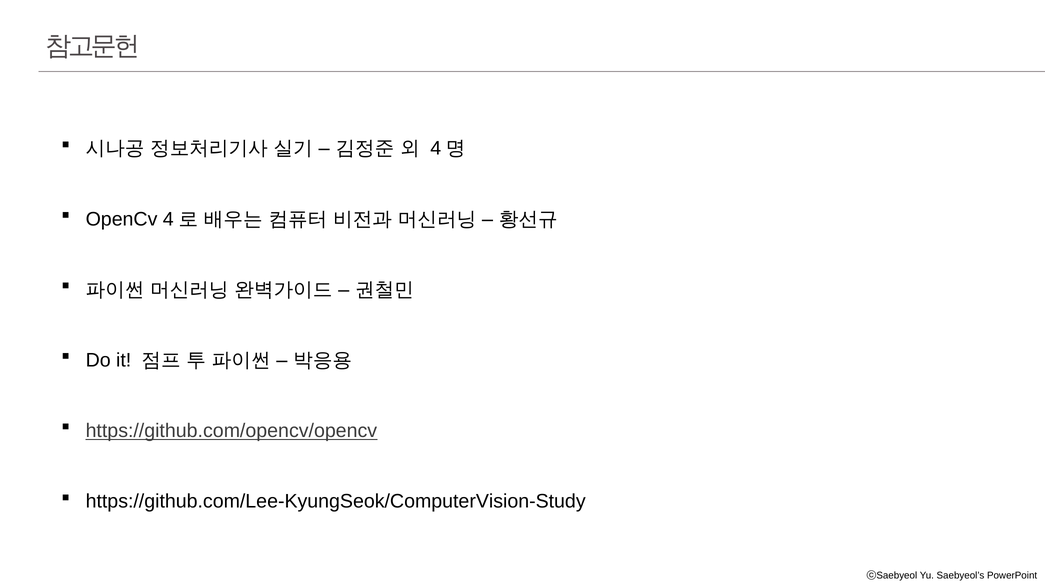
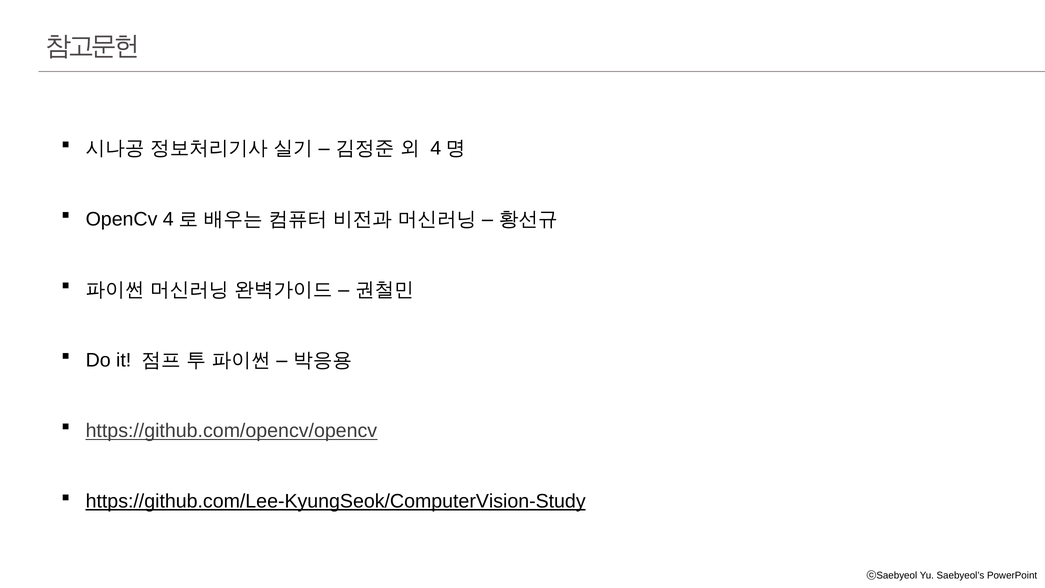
https://github.com/Lee-KyungSeok/ComputerVision-Study underline: none -> present
